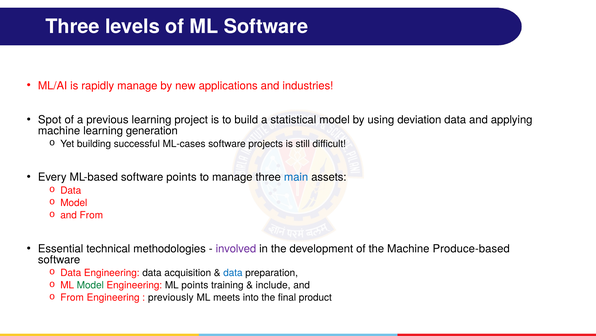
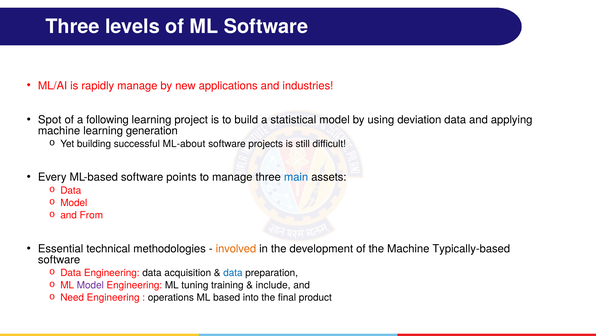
previous: previous -> following
ML-cases: ML-cases -> ML-about
involved colour: purple -> orange
Produce-based: Produce-based -> Typically-based
Model at (90, 285) colour: green -> purple
ML points: points -> tuning
From at (72, 297): From -> Need
previously: previously -> operations
meets: meets -> based
